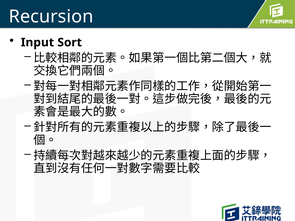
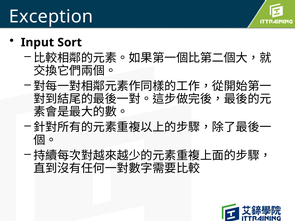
Recursion: Recursion -> Exception
